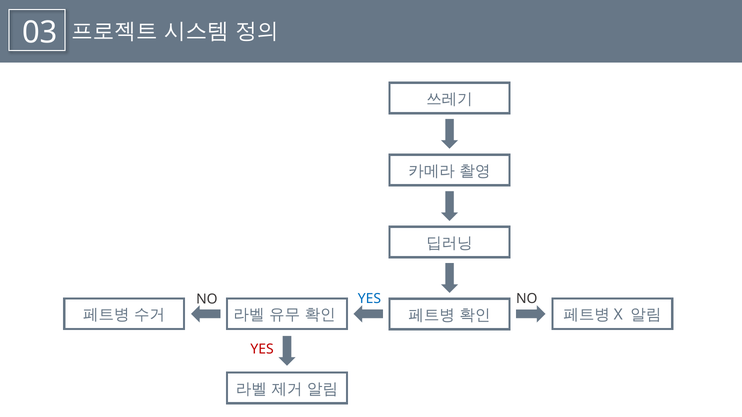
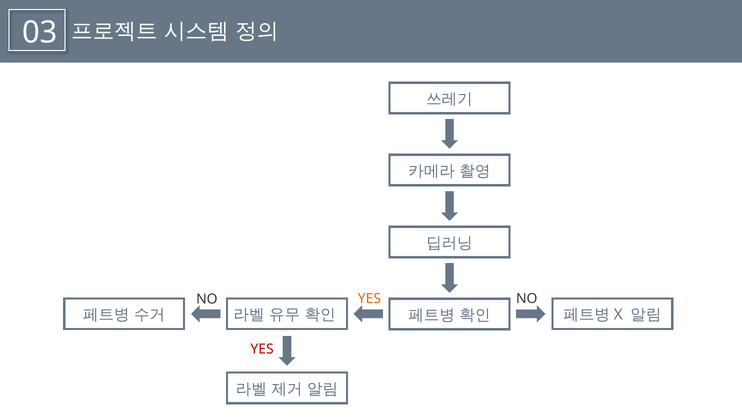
YES at (369, 299) colour: blue -> orange
